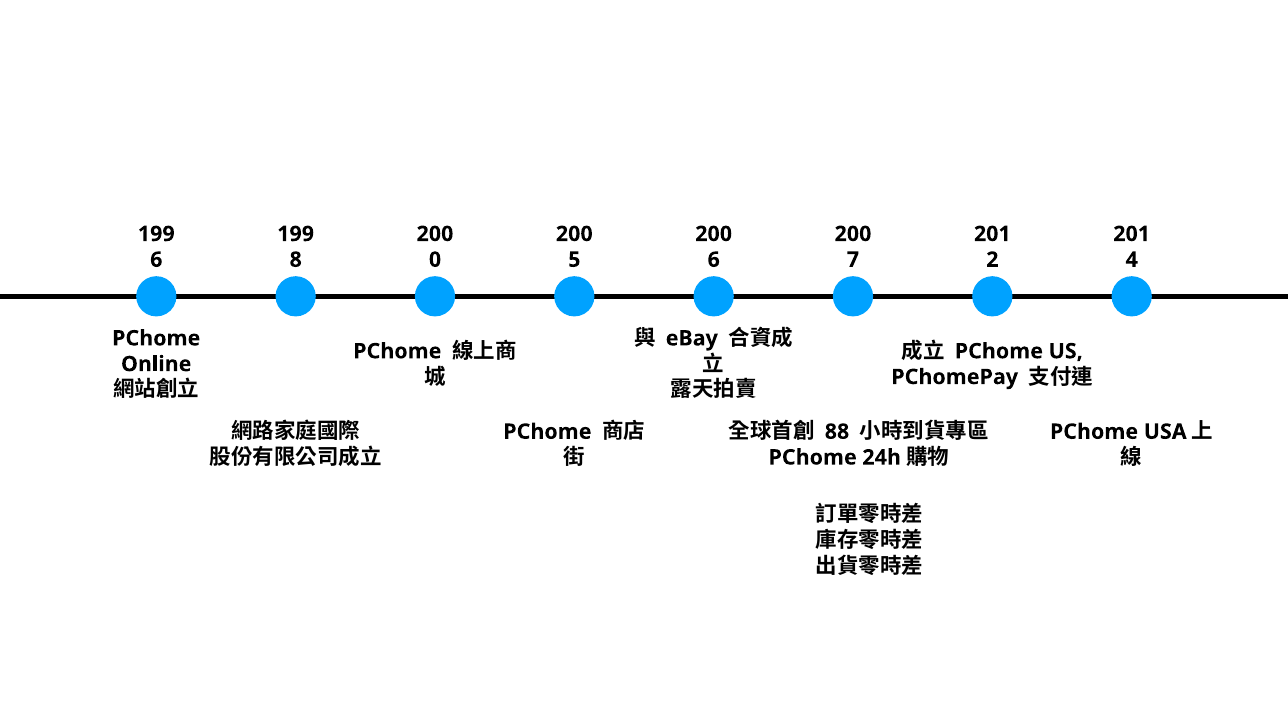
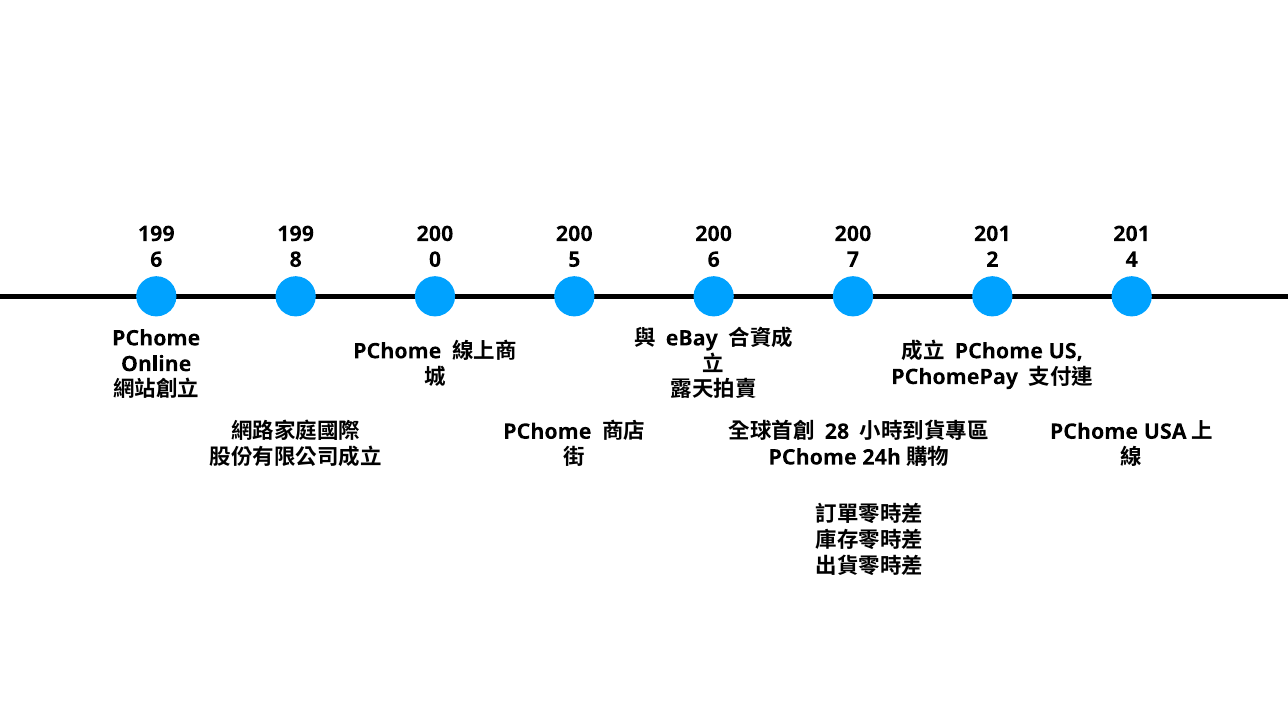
88: 88 -> 28
